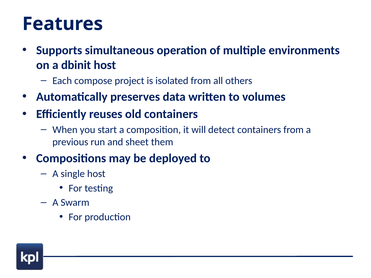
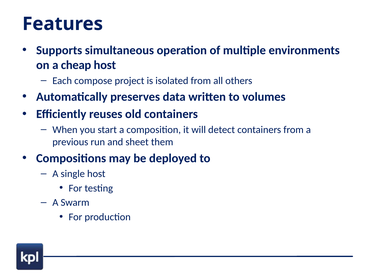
dbinit: dbinit -> cheap
